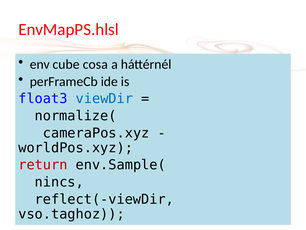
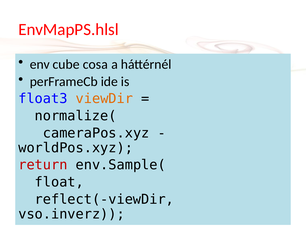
viewDir colour: blue -> orange
nincs: nincs -> float
vso.taghoz: vso.taghoz -> vso.inverz
